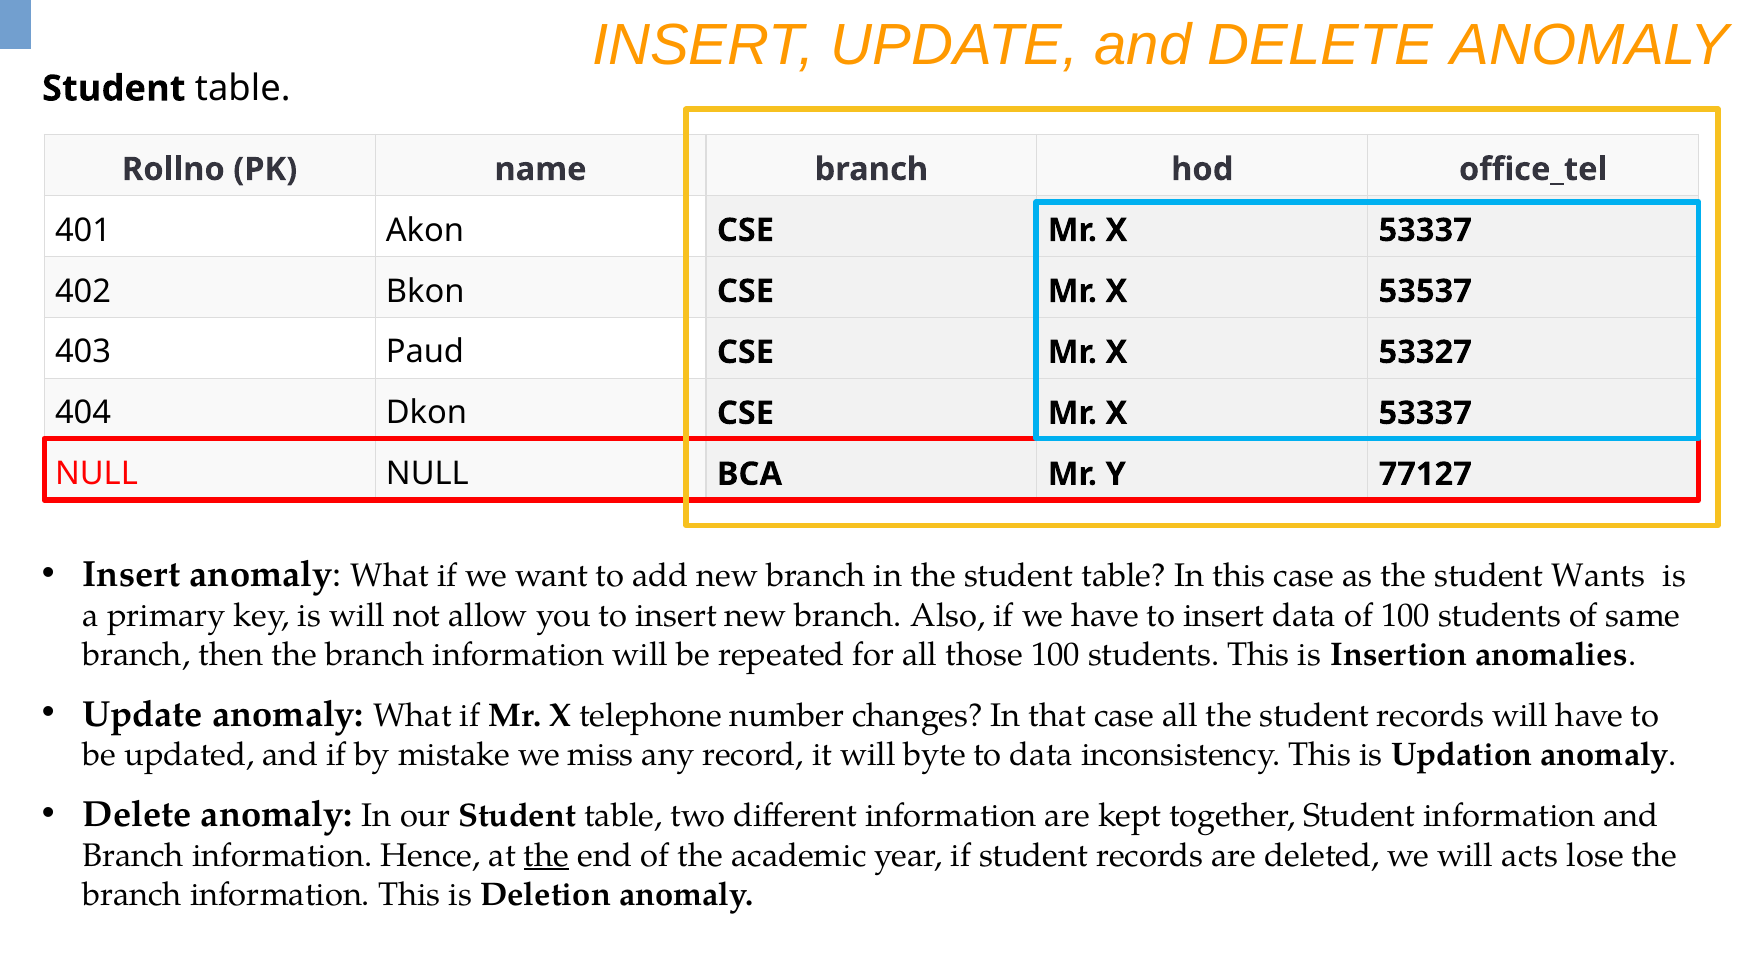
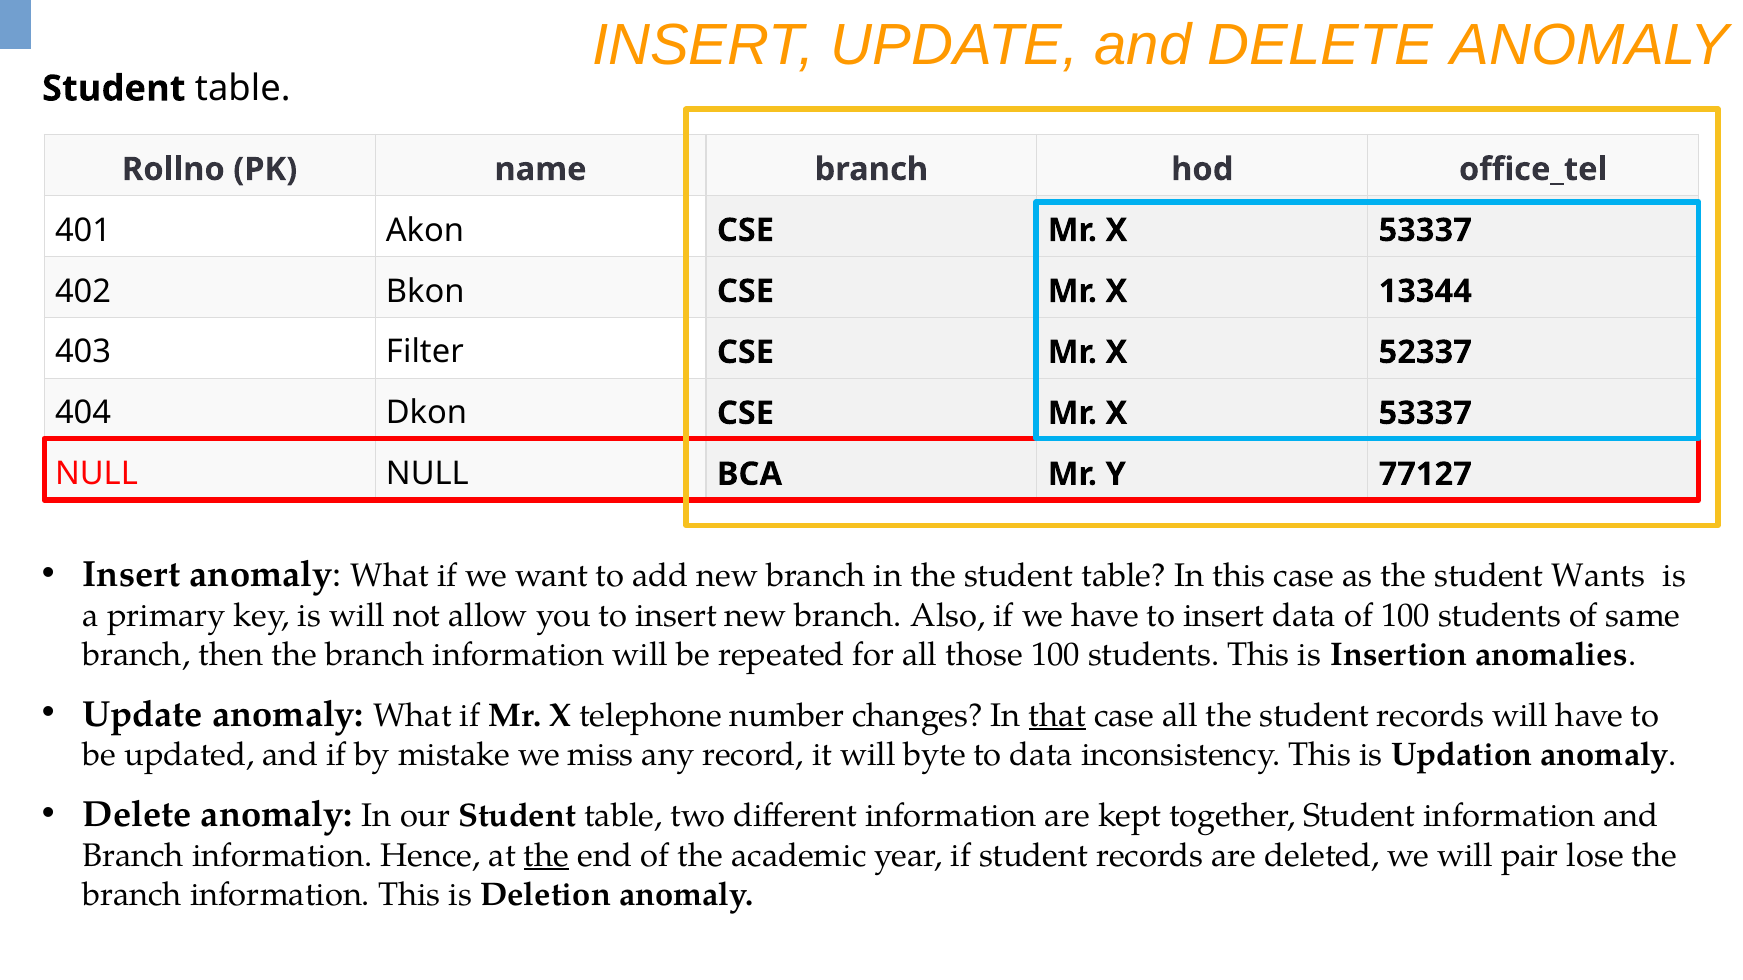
53537: 53537 -> 13344
Paud: Paud -> Filter
53327: 53327 -> 52337
that underline: none -> present
acts: acts -> pair
